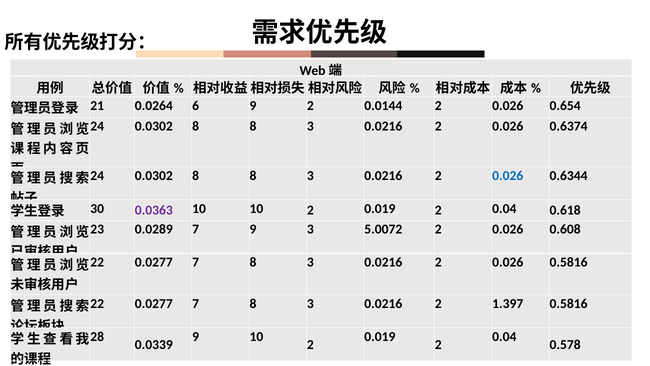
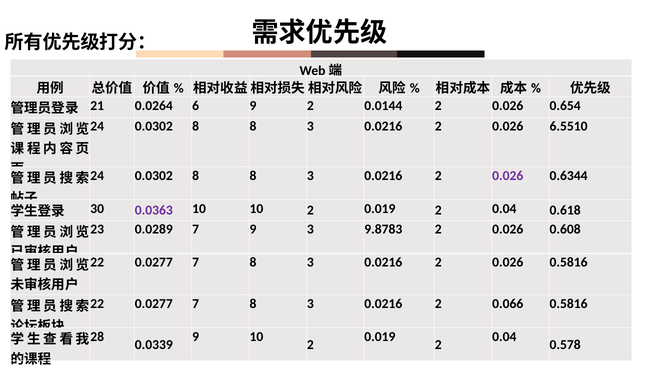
0.6374: 0.6374 -> 6.5510
0.026 at (508, 175) colour: blue -> purple
5.0072: 5.0072 -> 9.8783
1.397: 1.397 -> 0.066
